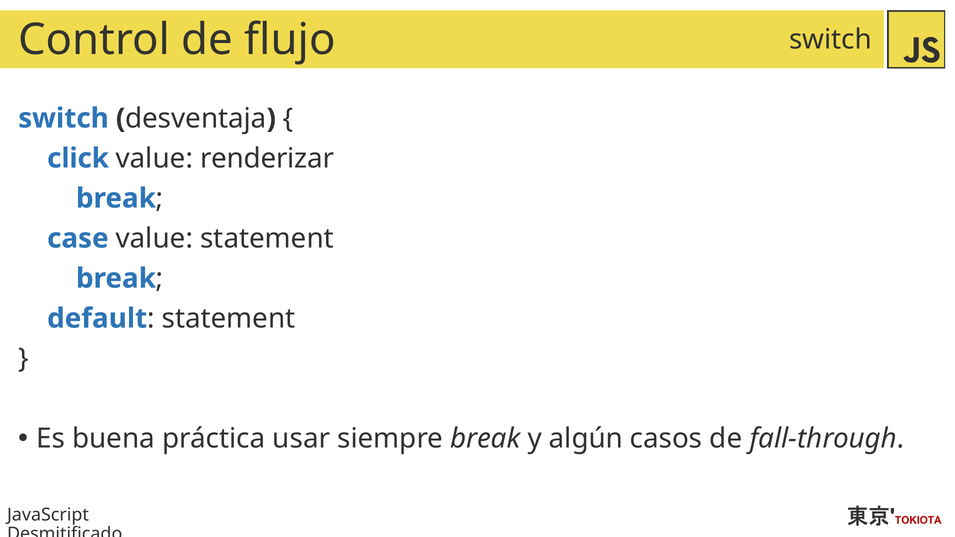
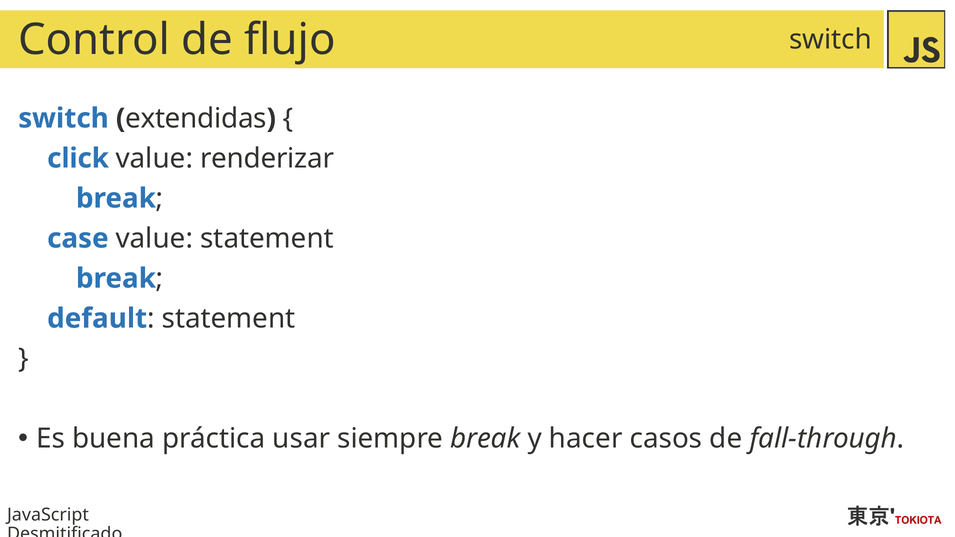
desventaja: desventaja -> extendidas
algún: algún -> hacer
